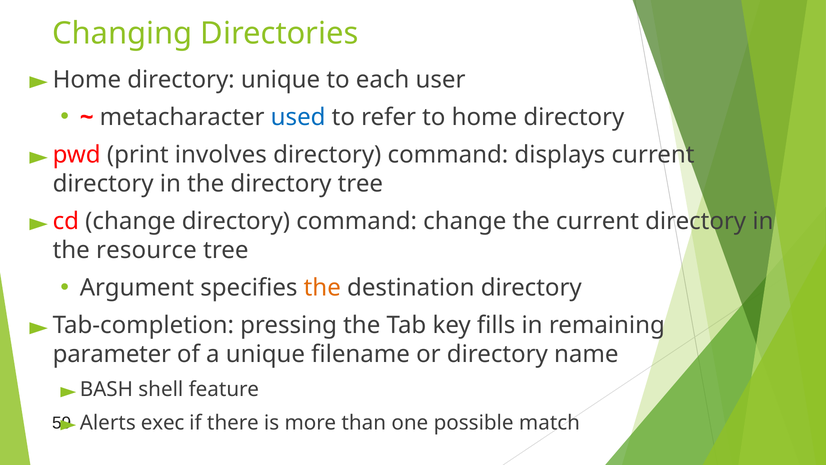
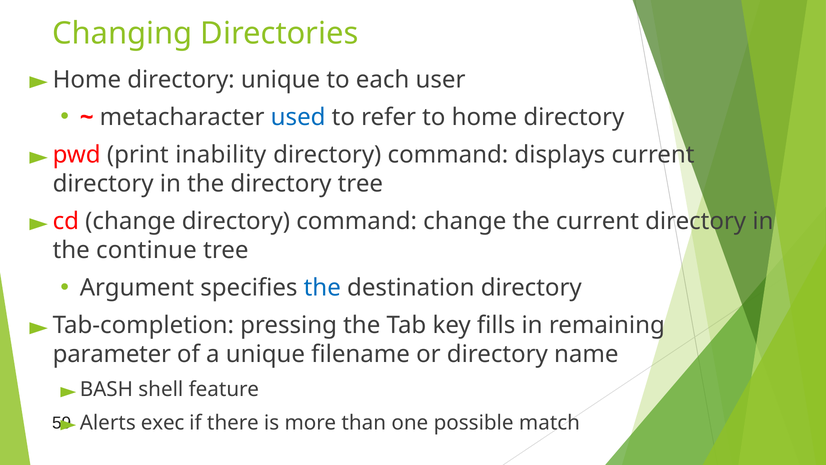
involves: involves -> inability
resource: resource -> continue
the at (322, 288) colour: orange -> blue
